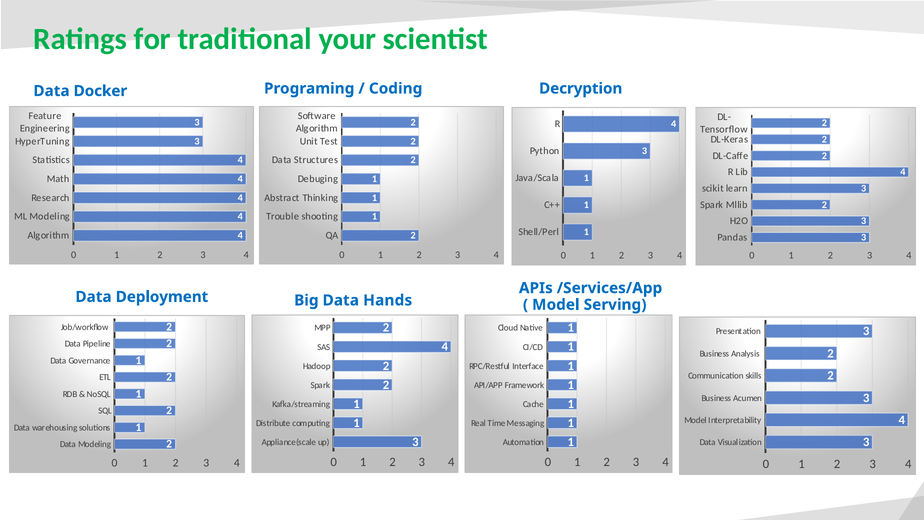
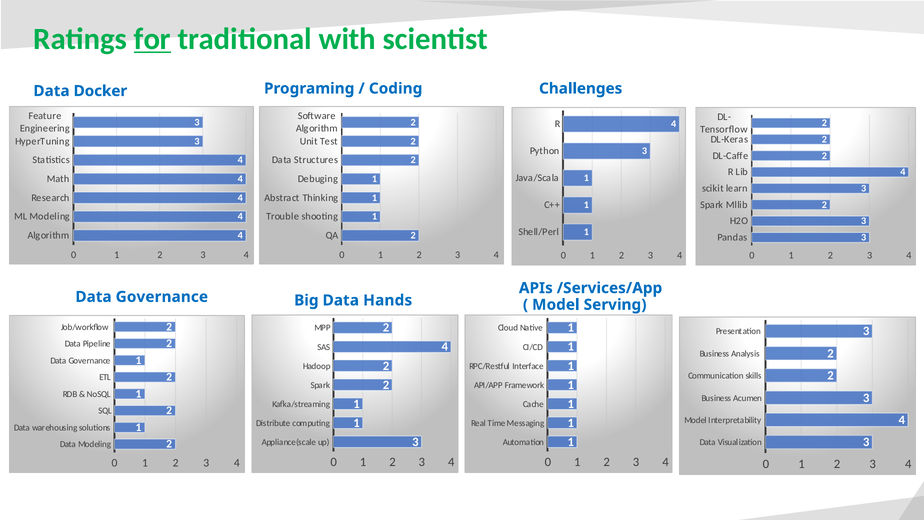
for underline: none -> present
your: your -> with
Decryption: Decryption -> Challenges
Deployment at (162, 297): Deployment -> Governance
